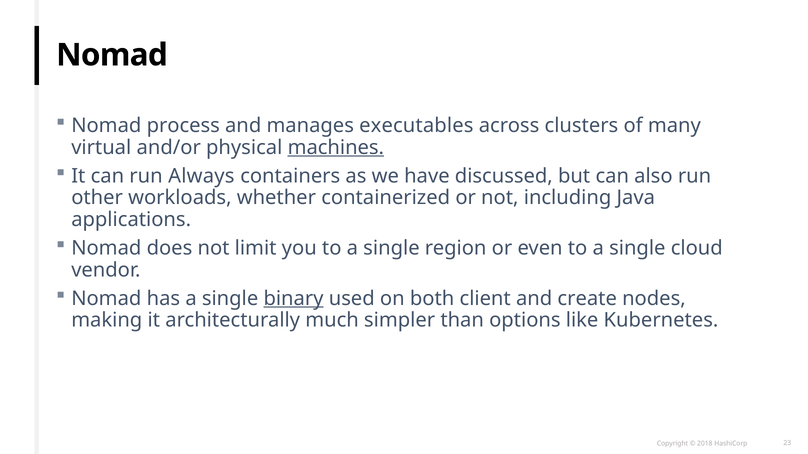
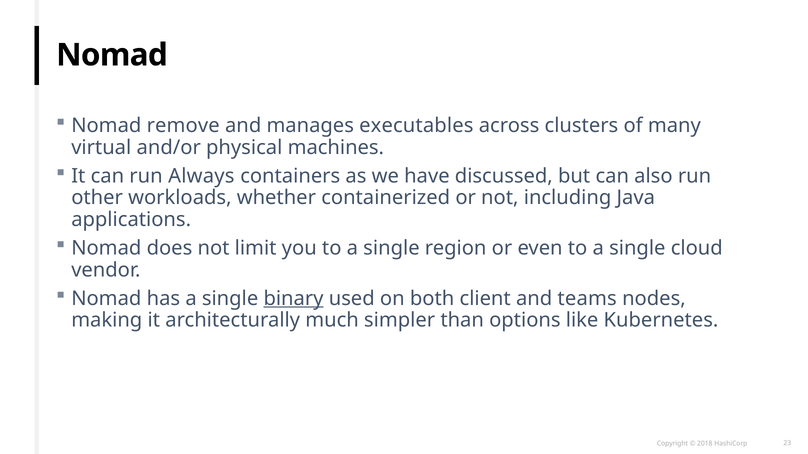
process: process -> remove
machines underline: present -> none
create: create -> teams
